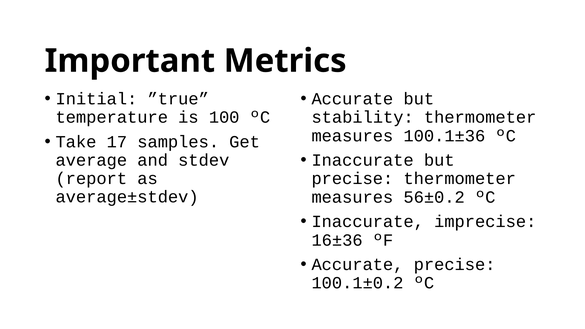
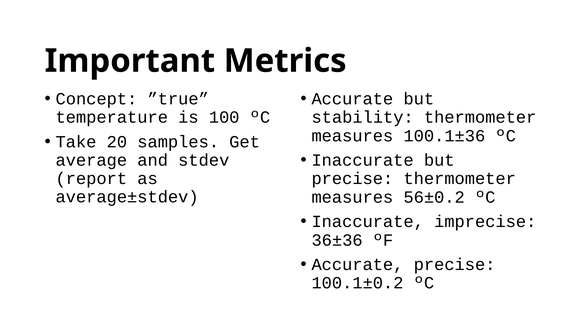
Initial: Initial -> Concept
17: 17 -> 20
16±36: 16±36 -> 36±36
